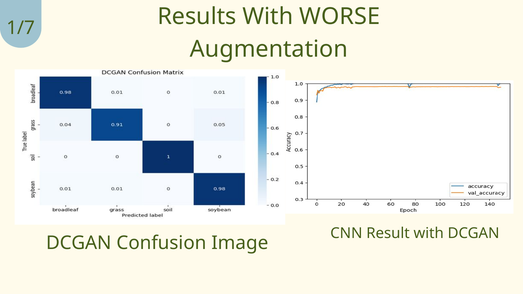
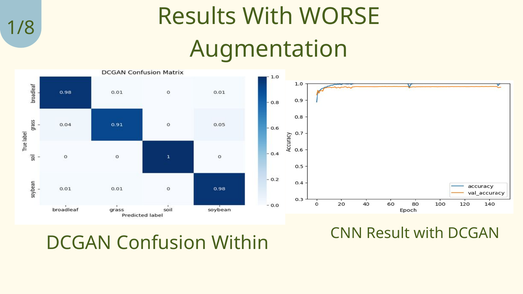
1/7: 1/7 -> 1/8
Image: Image -> Within
